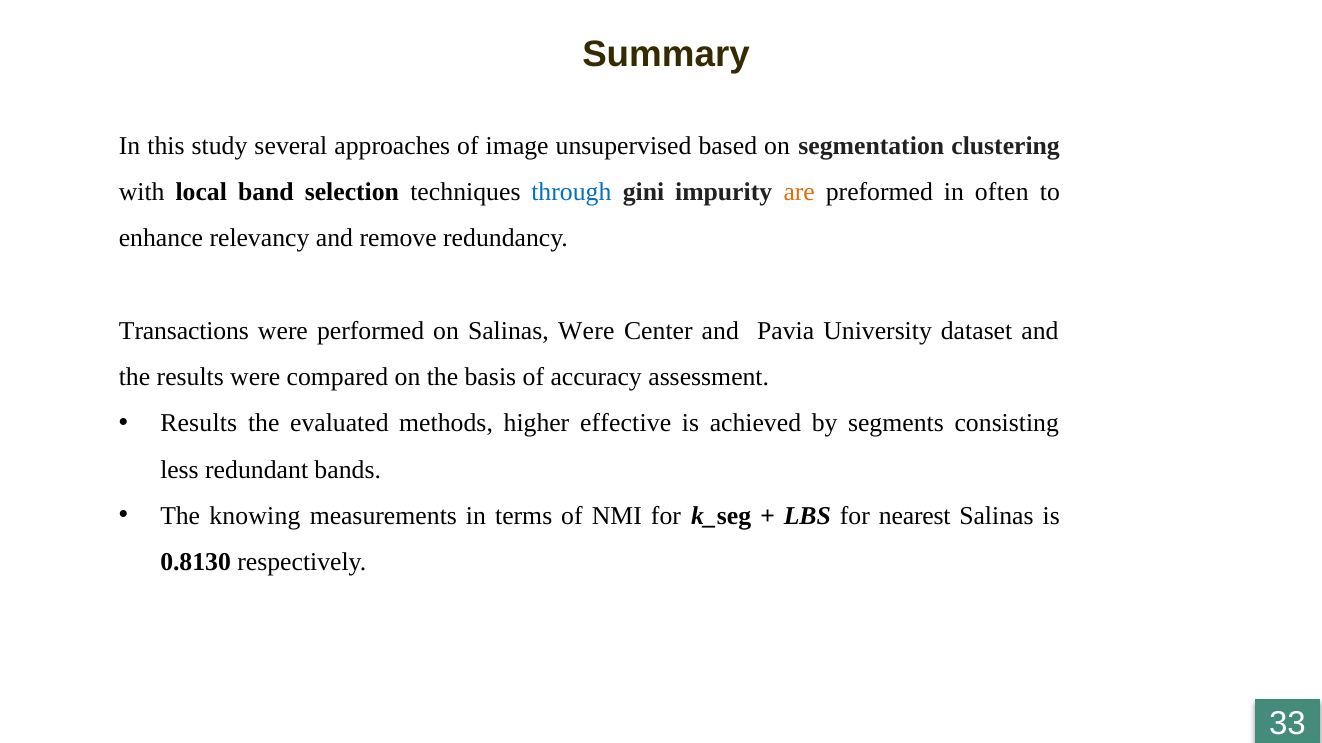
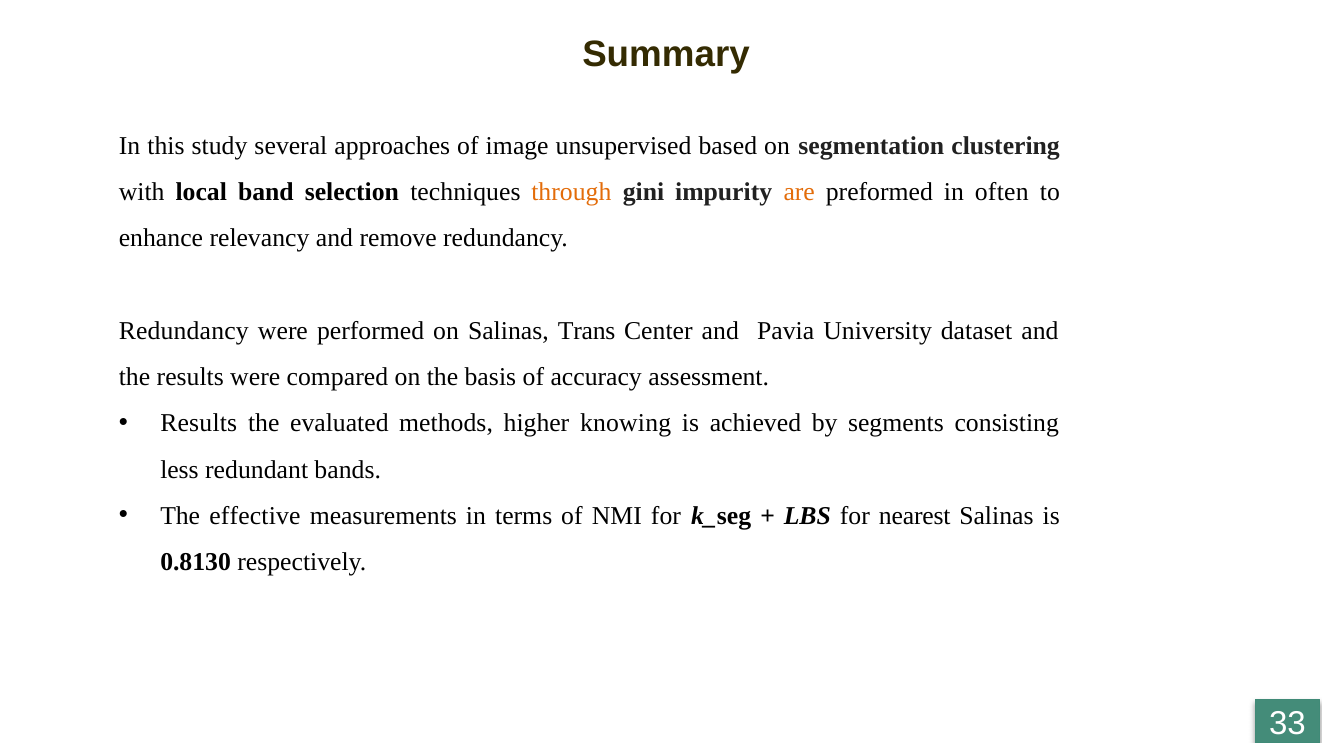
through colour: blue -> orange
Transactions at (184, 331): Transactions -> Redundancy
Salinas Were: Were -> Trans
effective: effective -> knowing
knowing: knowing -> effective
